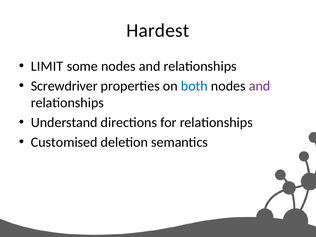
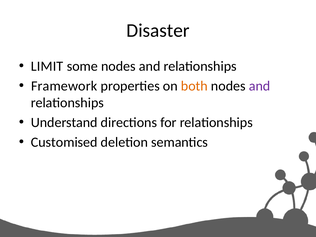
Hardest: Hardest -> Disaster
Screwdriver: Screwdriver -> Framework
both colour: blue -> orange
